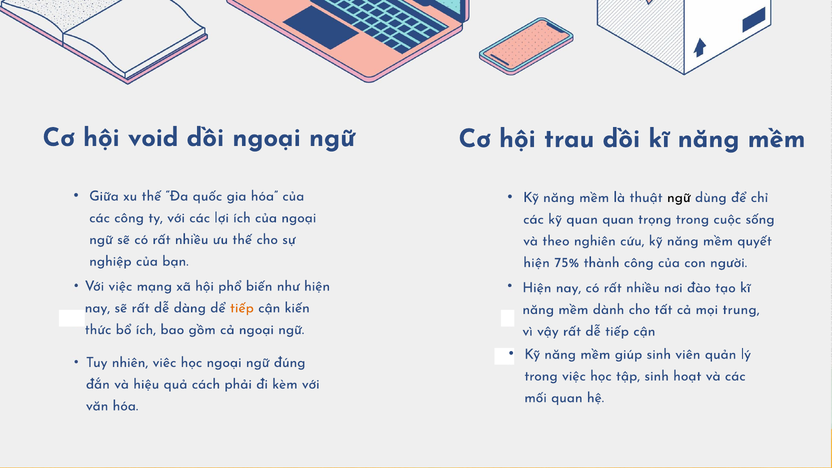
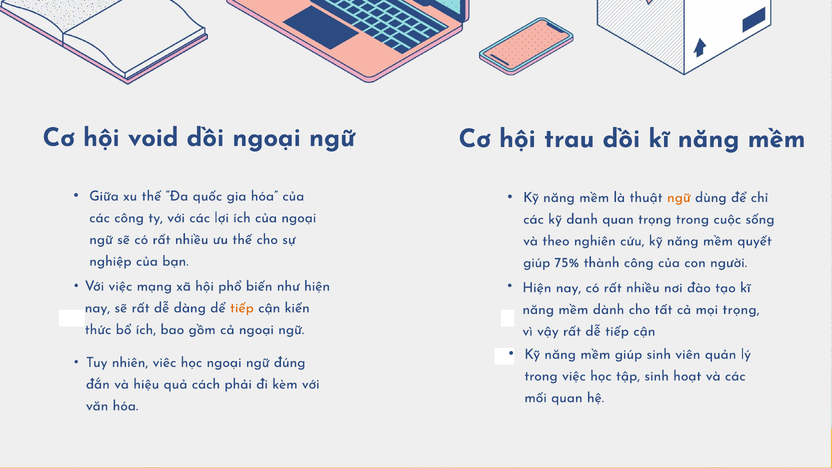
ngữ at (679, 197) colour: black -> orange
kỹ quan: quan -> danh
hiện at (537, 263): hiện -> giúp
mọi trung: trung -> trọng
